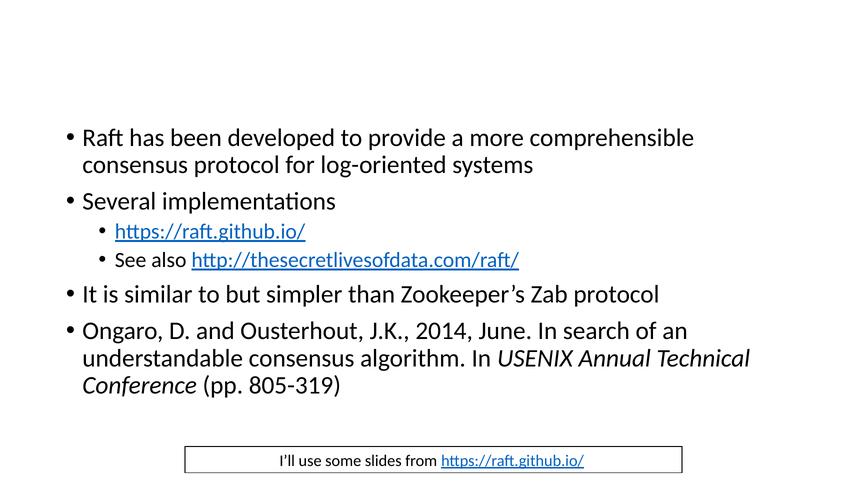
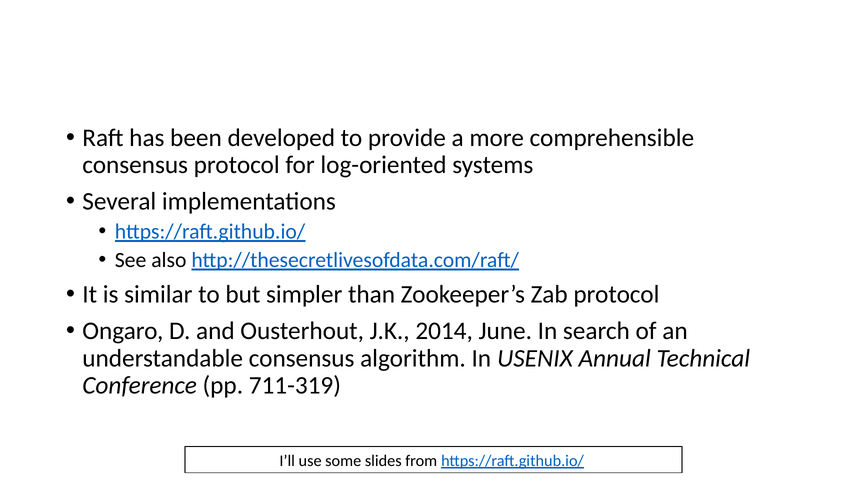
805-319: 805-319 -> 711-319
